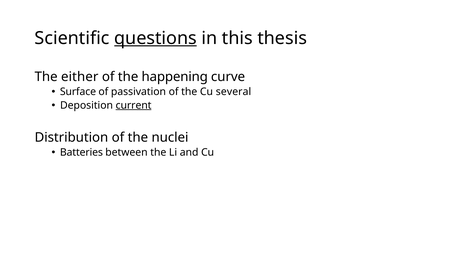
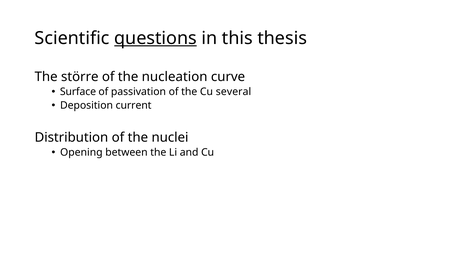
either: either -> större
happening: happening -> nucleation
current underline: present -> none
Batteries: Batteries -> Opening
